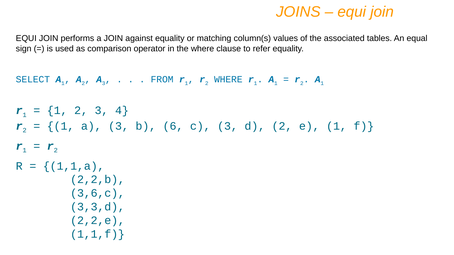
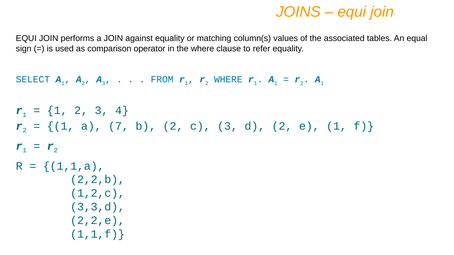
1 a 3: 3 -> 7
b 6: 6 -> 2
3,6,c: 3,6,c -> 1,2,c
